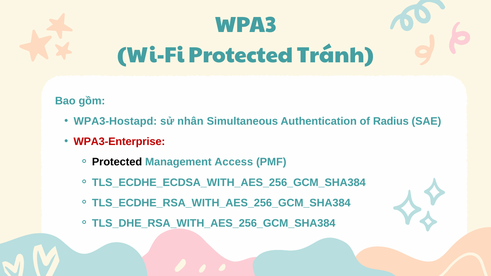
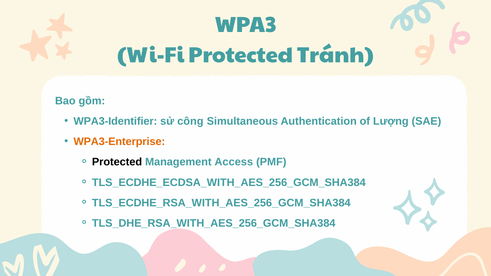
WPA3-Hostapd: WPA3-Hostapd -> WPA3-Identifier
nhân: nhân -> công
Radius: Radius -> Lượng
WPA3-Enterprise colour: red -> orange
